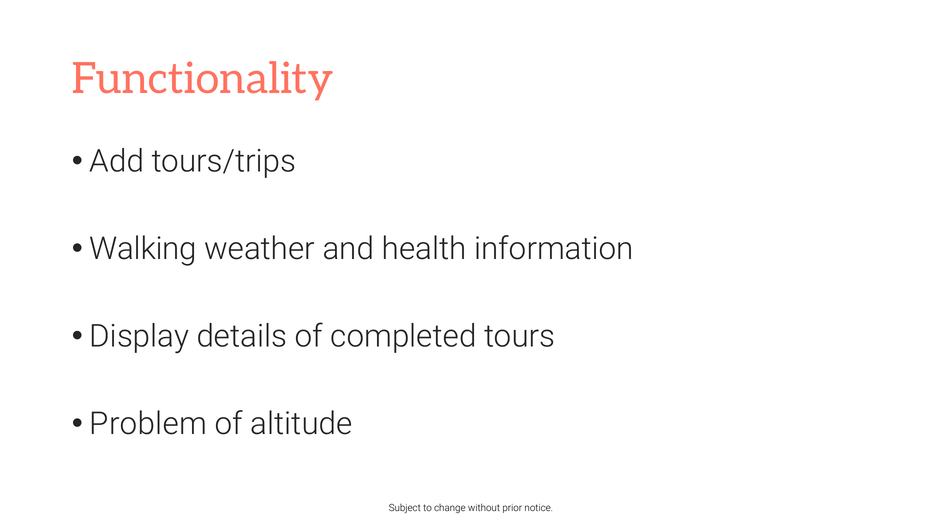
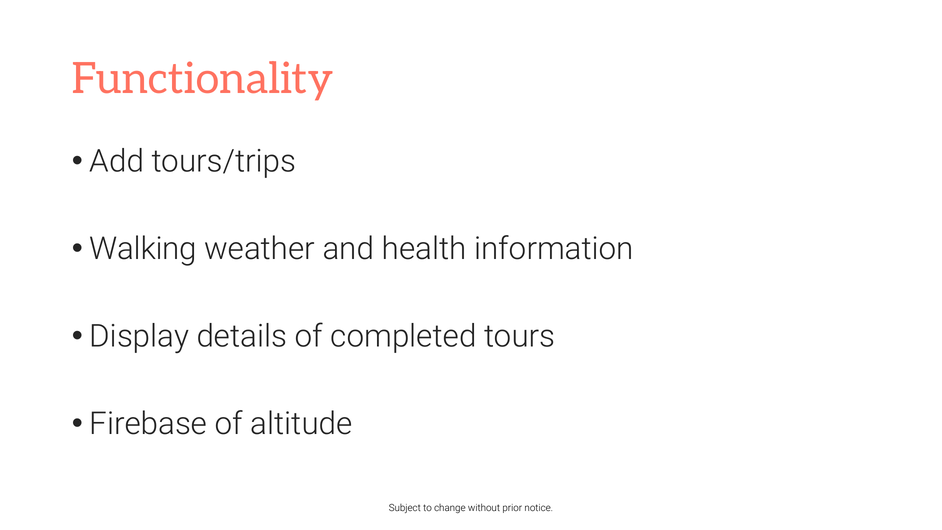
Problem: Problem -> Firebase
